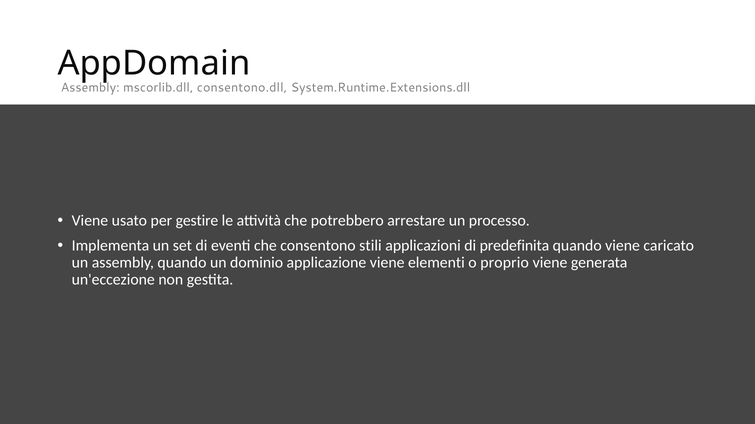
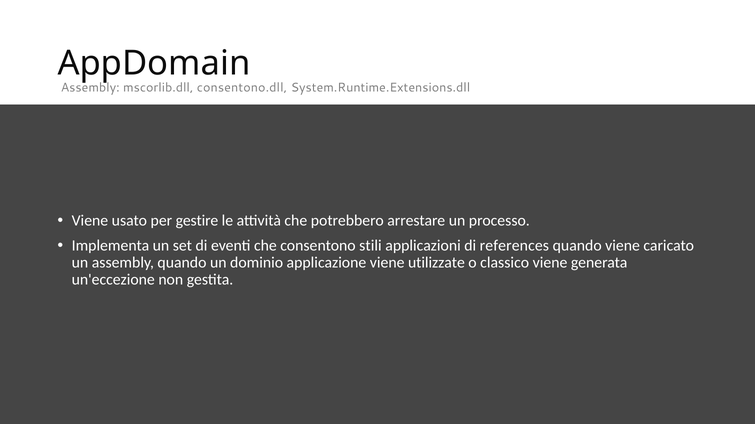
predefinita: predefinita -> references
elementi: elementi -> utilizzate
proprio: proprio -> classico
